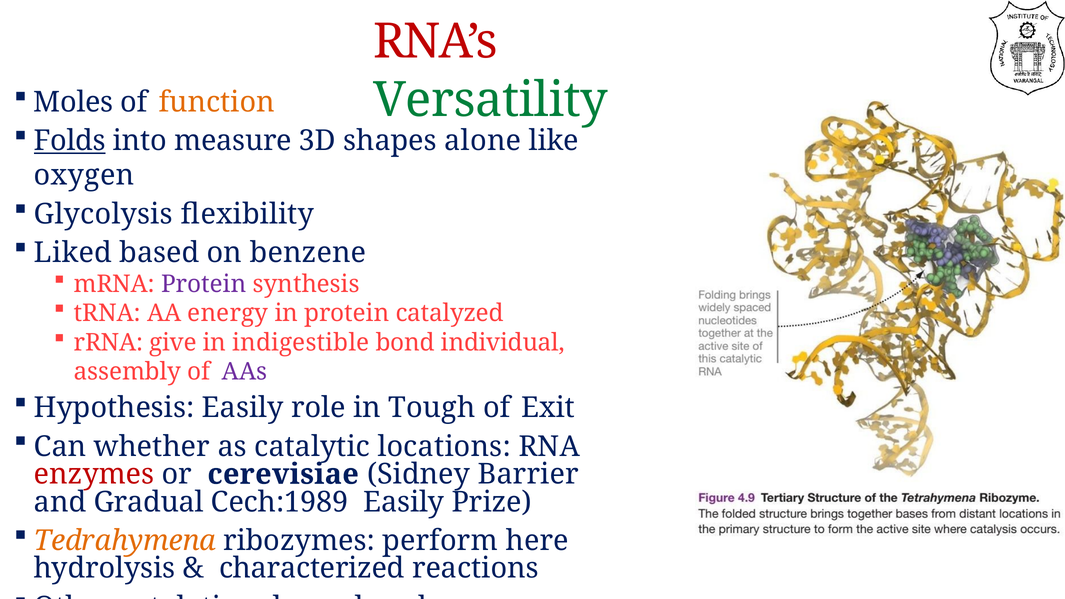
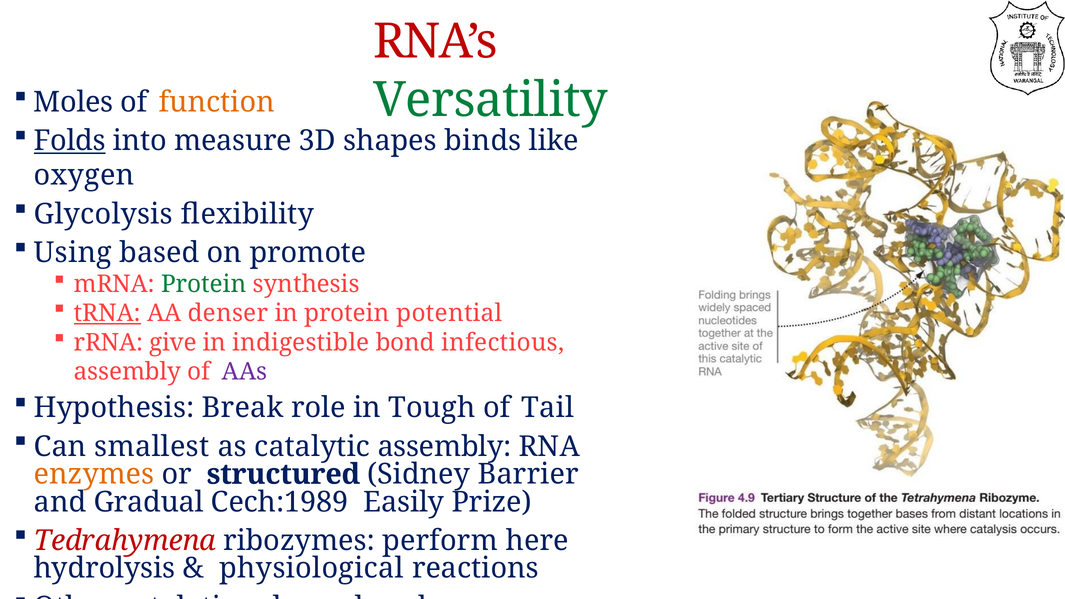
alone: alone -> binds
Liked: Liked -> Using
benzene: benzene -> promote
Protein at (204, 284) colour: purple -> green
tRNA underline: none -> present
energy: energy -> denser
catalyzed: catalyzed -> potential
individual: individual -> infectious
Hypothesis Easily: Easily -> Break
Exit: Exit -> Tail
whether: whether -> smallest
catalytic locations: locations -> assembly
enzymes colour: red -> orange
cerevisiae: cerevisiae -> structured
Tedrahymena colour: orange -> red
characterized: characterized -> physiological
